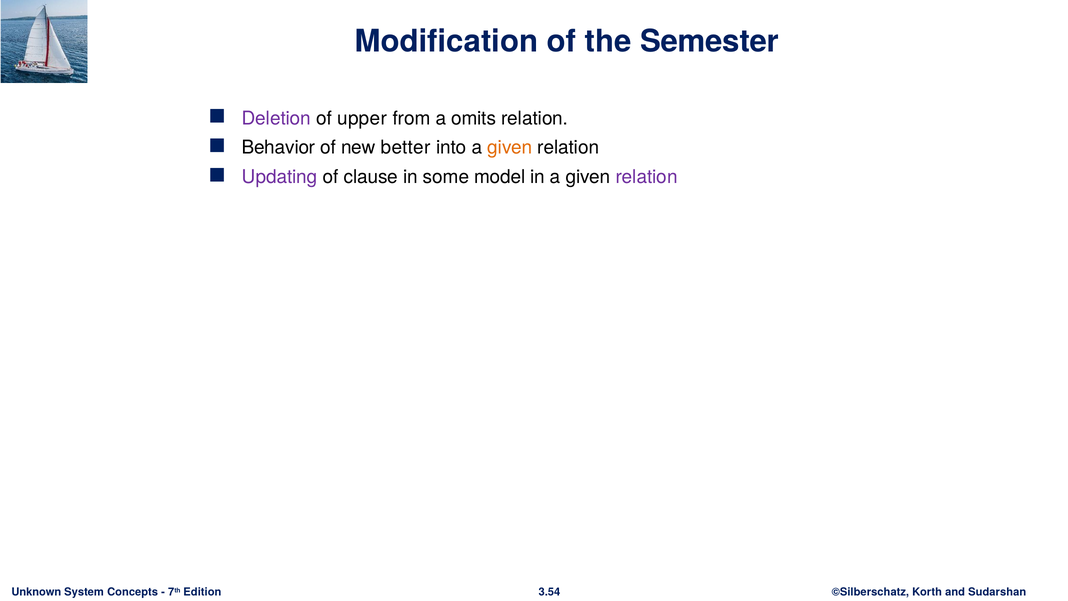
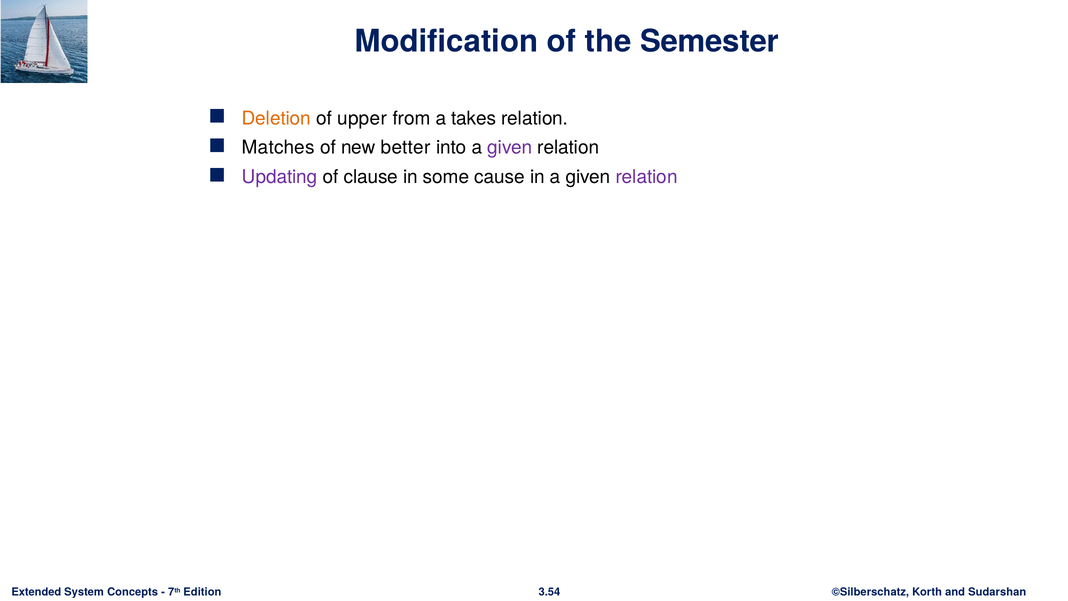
Deletion colour: purple -> orange
omits: omits -> takes
Behavior: Behavior -> Matches
given at (510, 148) colour: orange -> purple
model: model -> cause
Unknown: Unknown -> Extended
